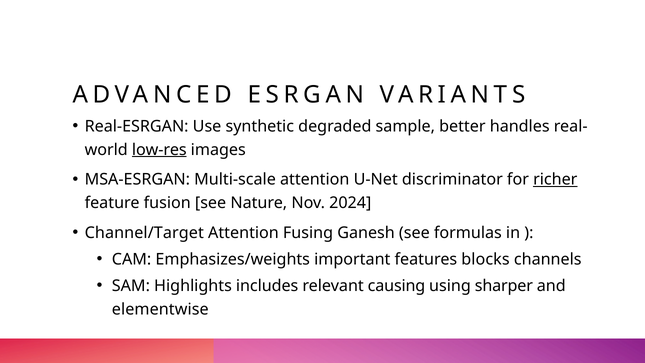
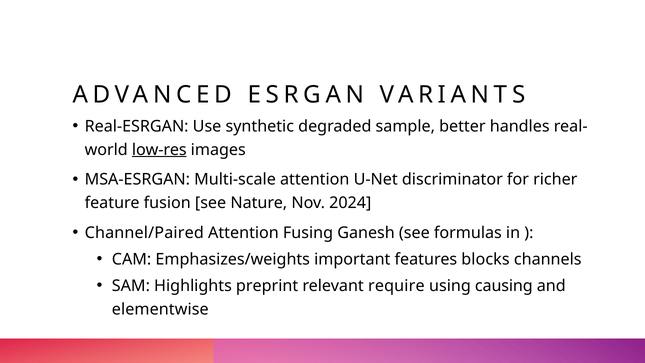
richer underline: present -> none
Channel/Target: Channel/Target -> Channel/Paired
includes: includes -> preprint
causing: causing -> require
sharper: sharper -> causing
